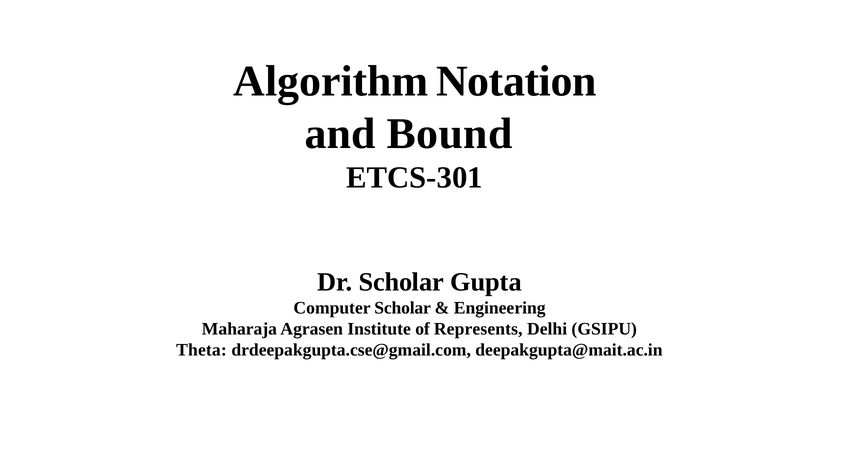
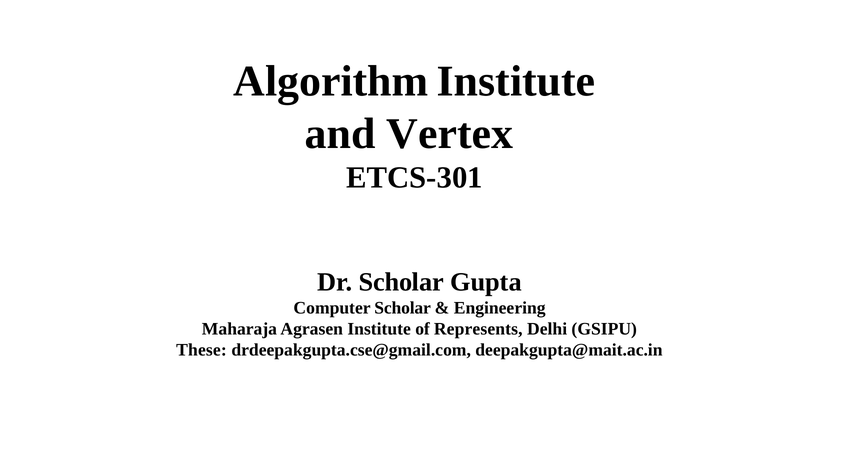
Algorithm Notation: Notation -> Institute
Bound: Bound -> Vertex
Theta: Theta -> These
